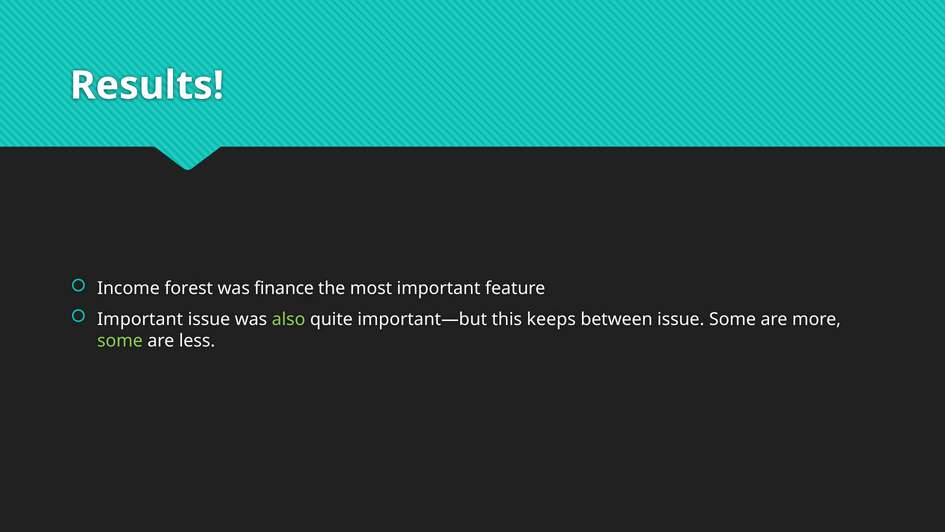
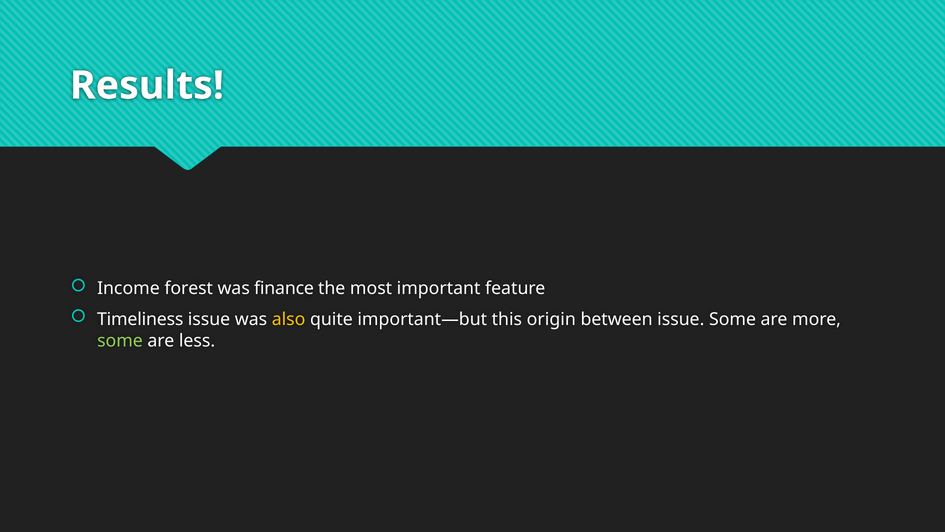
Important at (140, 319): Important -> Timeliness
also colour: light green -> yellow
keeps: keeps -> origin
